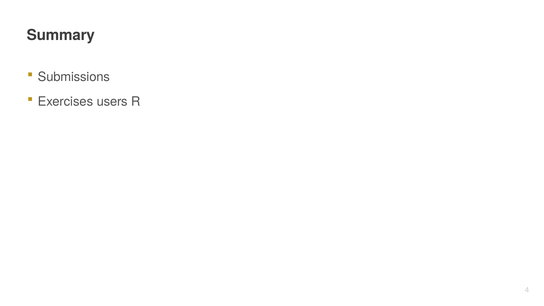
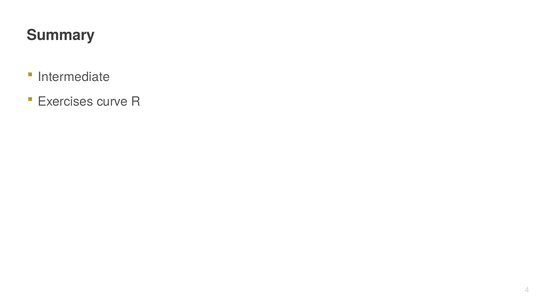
Submissions: Submissions -> Intermediate
users: users -> curve
